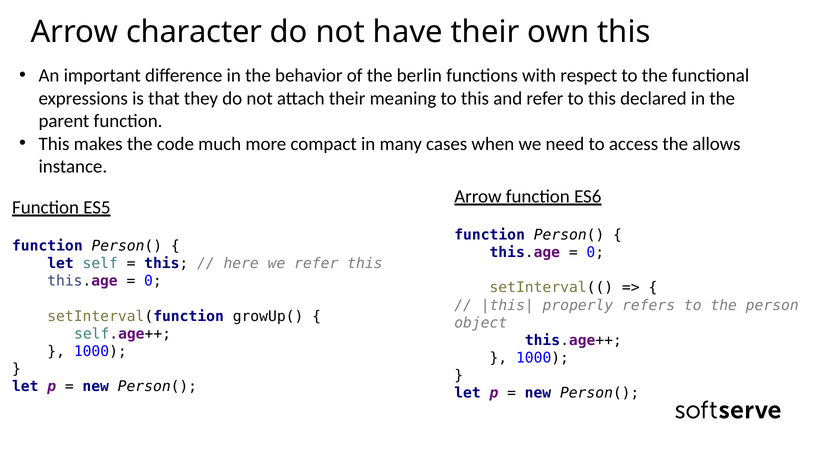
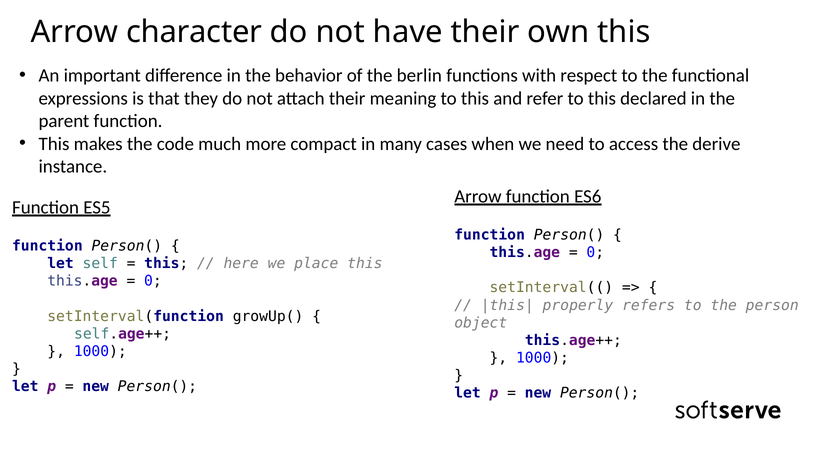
allows: allows -> derive
we refer: refer -> place
